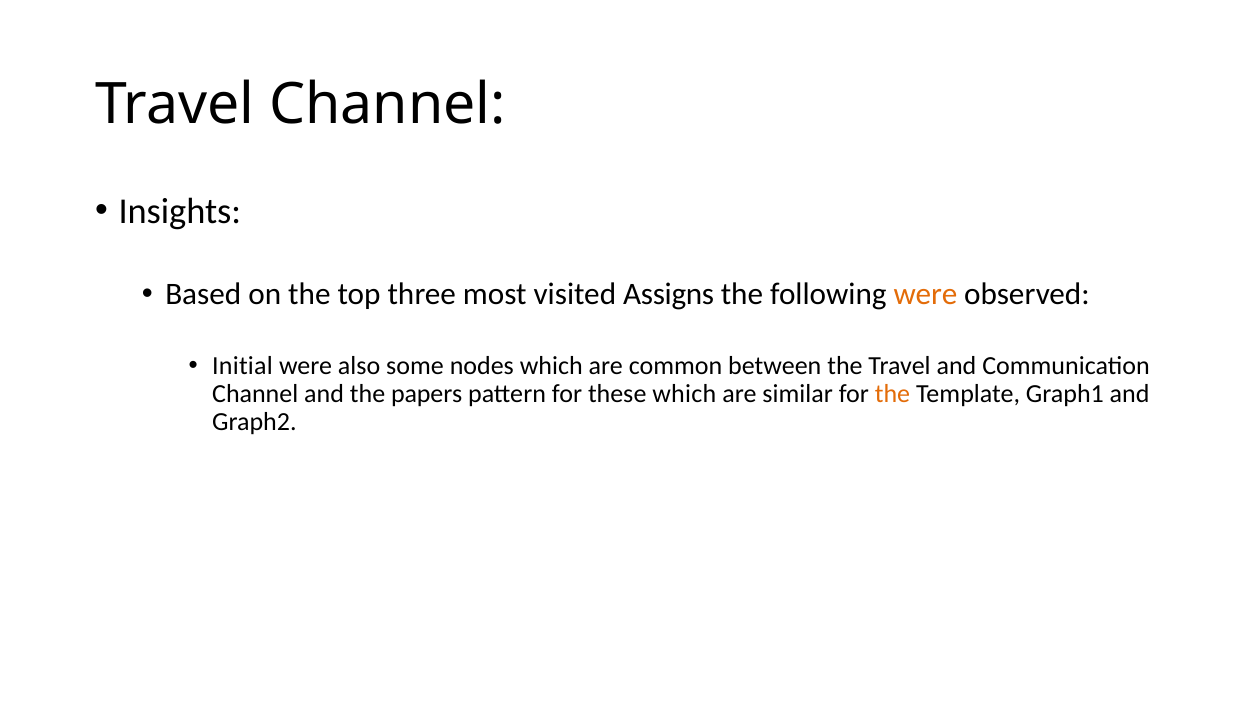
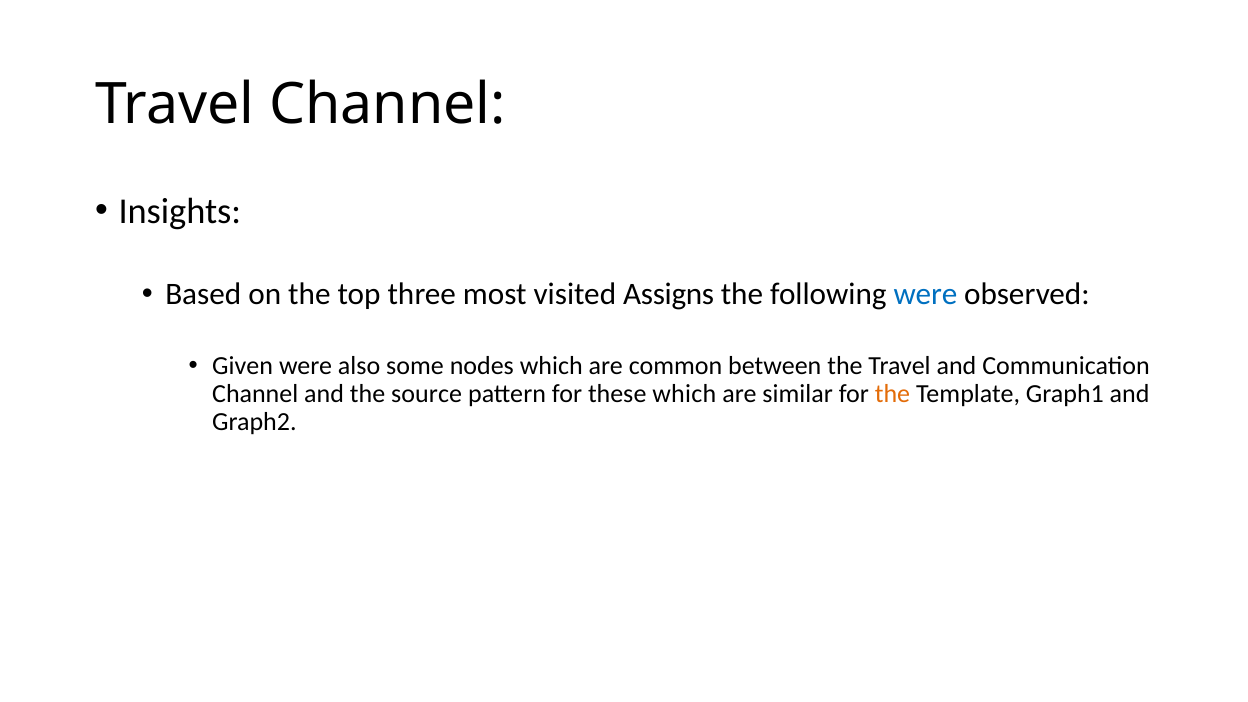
were at (925, 294) colour: orange -> blue
Initial: Initial -> Given
papers: papers -> source
